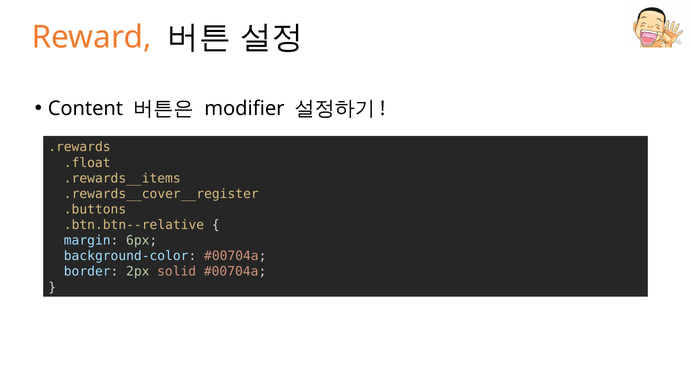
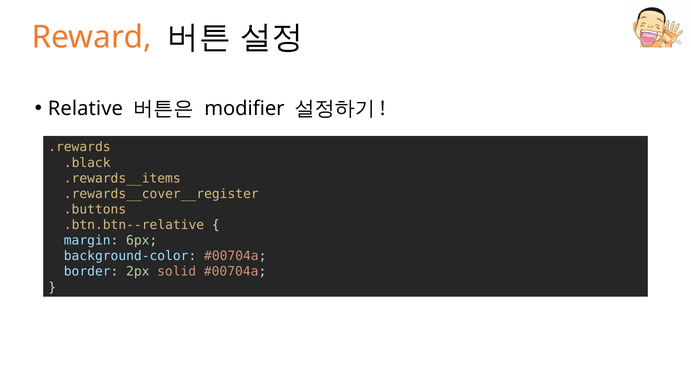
Content: Content -> Relative
.float: .float -> .black
